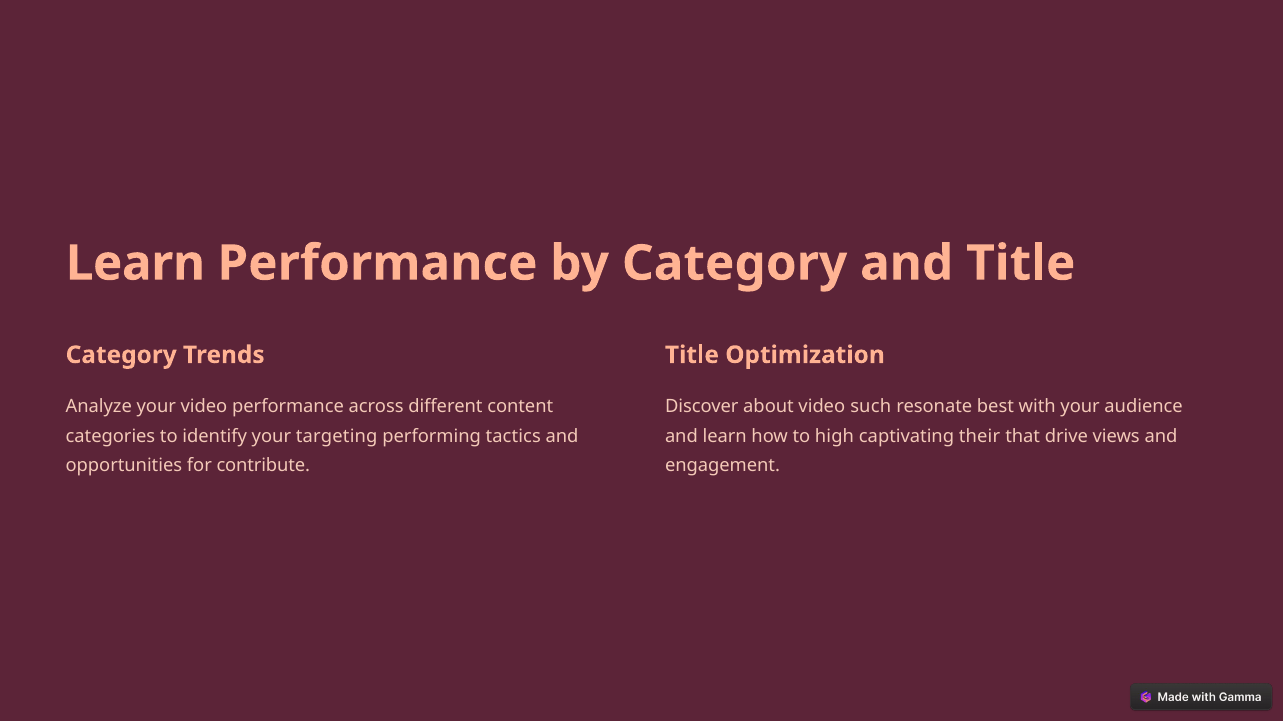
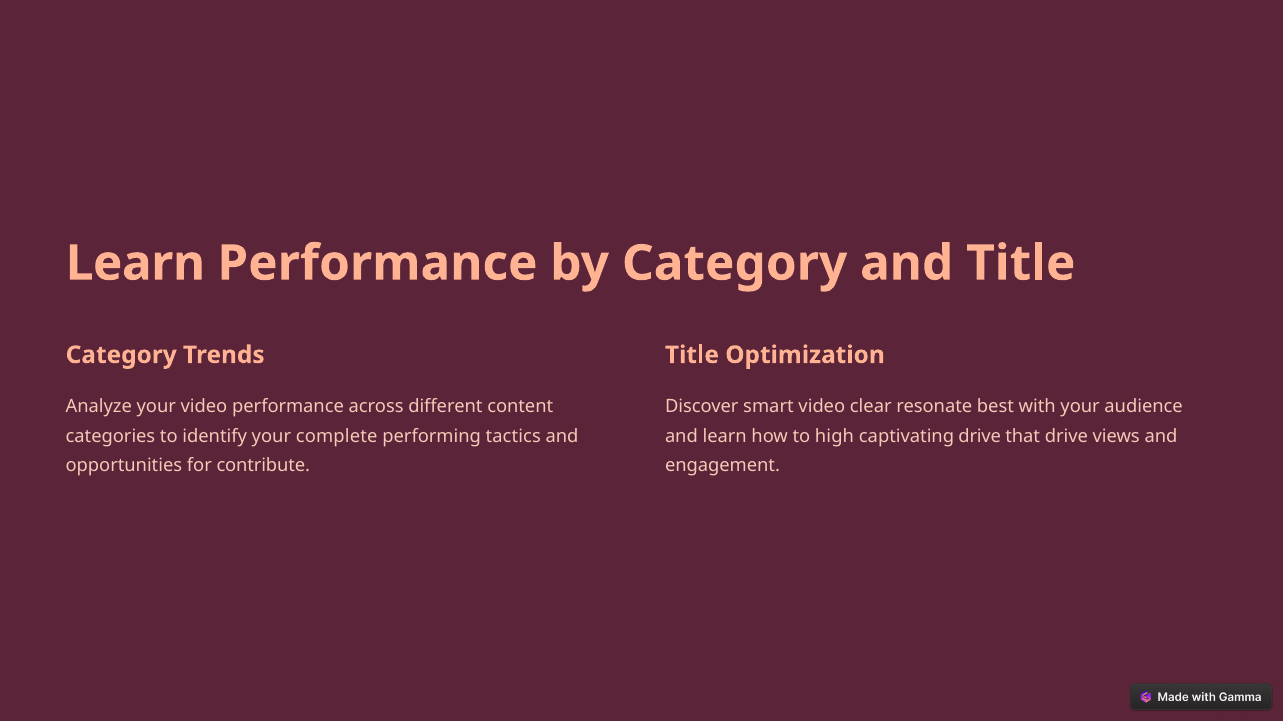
about: about -> smart
such: such -> clear
targeting: targeting -> complete
captivating their: their -> drive
